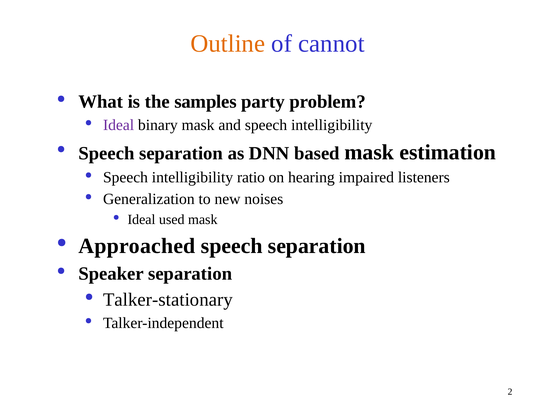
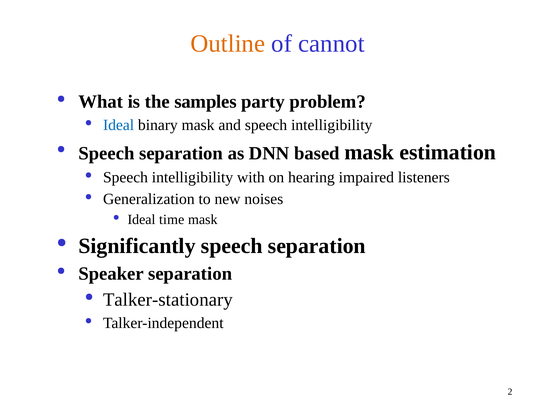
Ideal at (119, 125) colour: purple -> blue
ratio: ratio -> with
used: used -> time
Approached: Approached -> Significantly
